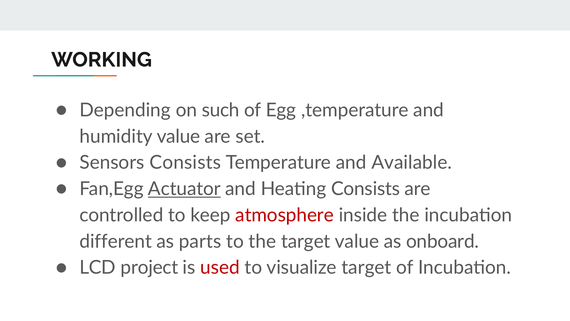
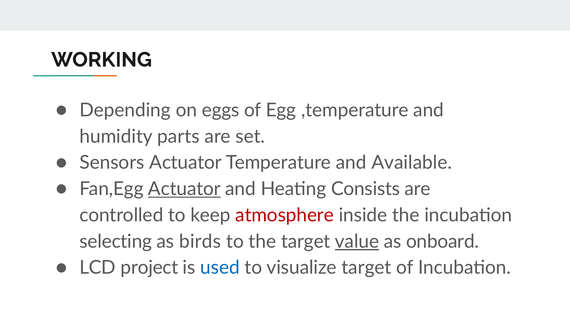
such: such -> eggs
humidity value: value -> parts
Sensors Consists: Consists -> Actuator
different: different -> selecting
parts: parts -> birds
value at (357, 241) underline: none -> present
used colour: red -> blue
